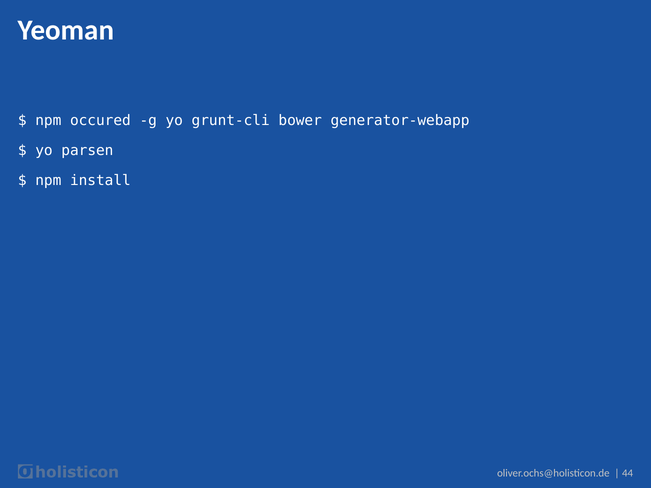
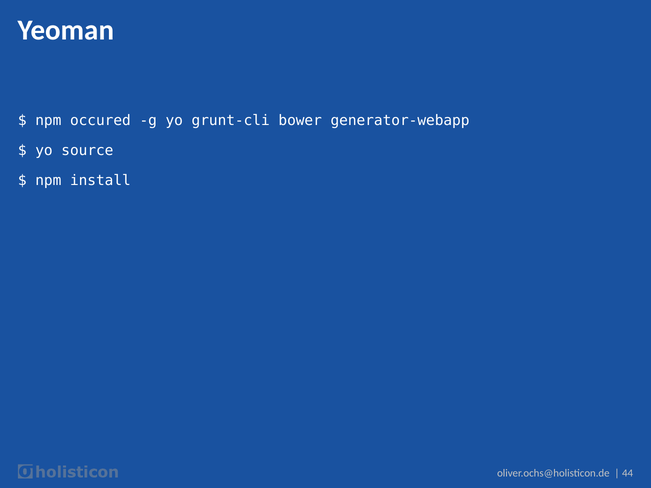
parsen: parsen -> source
